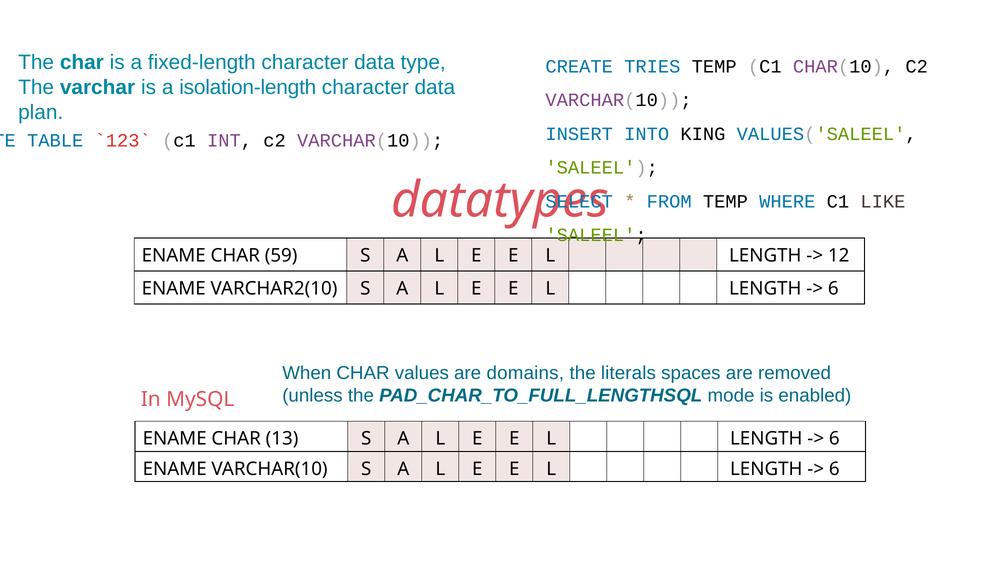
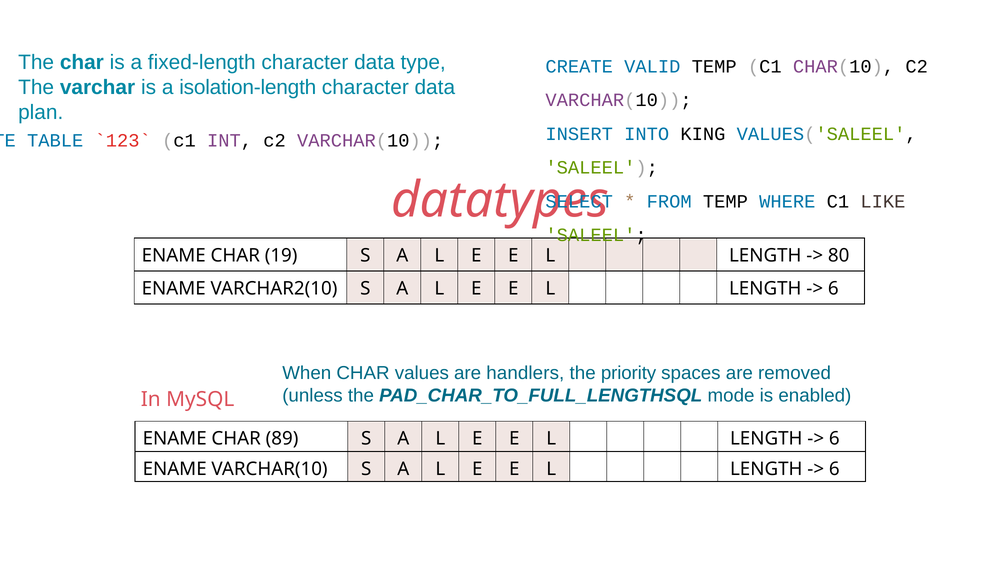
TRIES: TRIES -> VALID
59: 59 -> 19
12: 12 -> 80
domains: domains -> handlers
literals: literals -> priority
13: 13 -> 89
